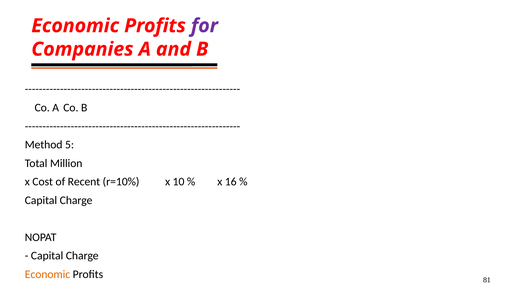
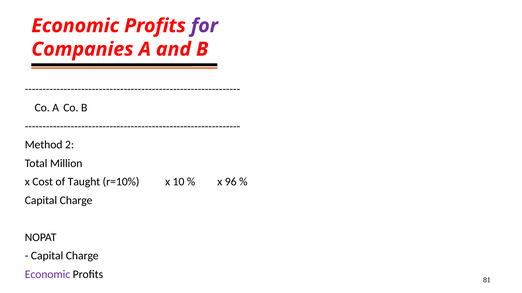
5: 5 -> 2
Recent: Recent -> Taught
16: 16 -> 96
Economic at (48, 275) colour: orange -> purple
